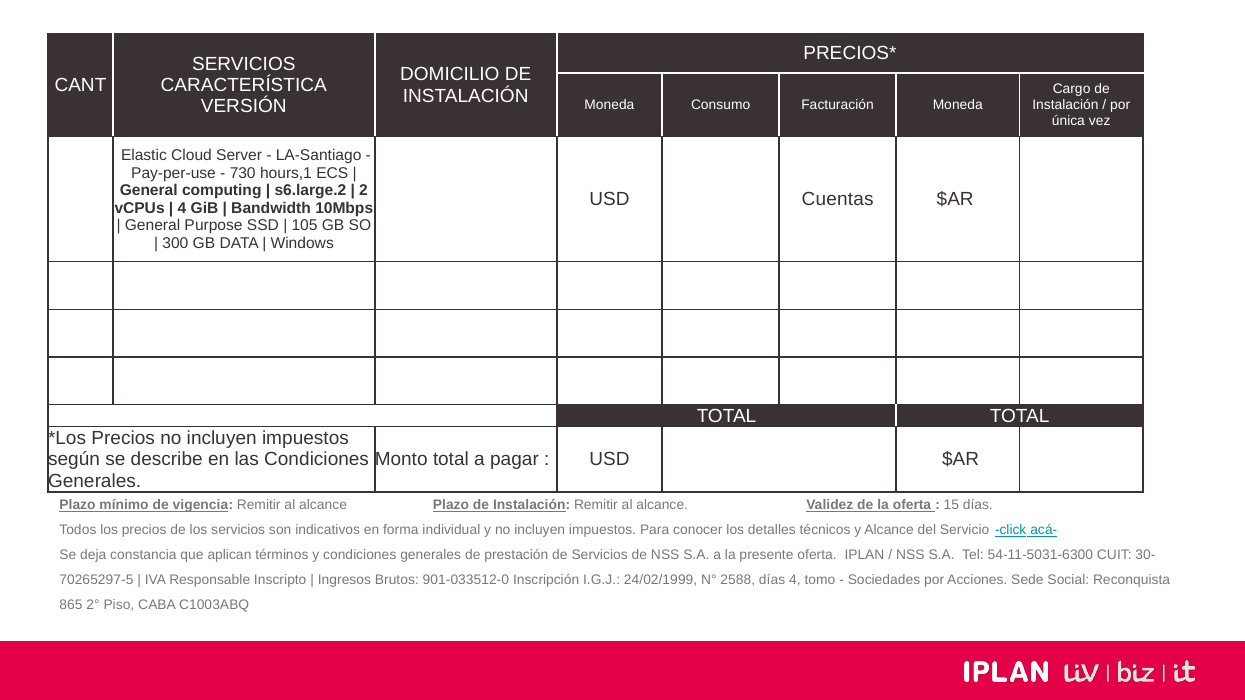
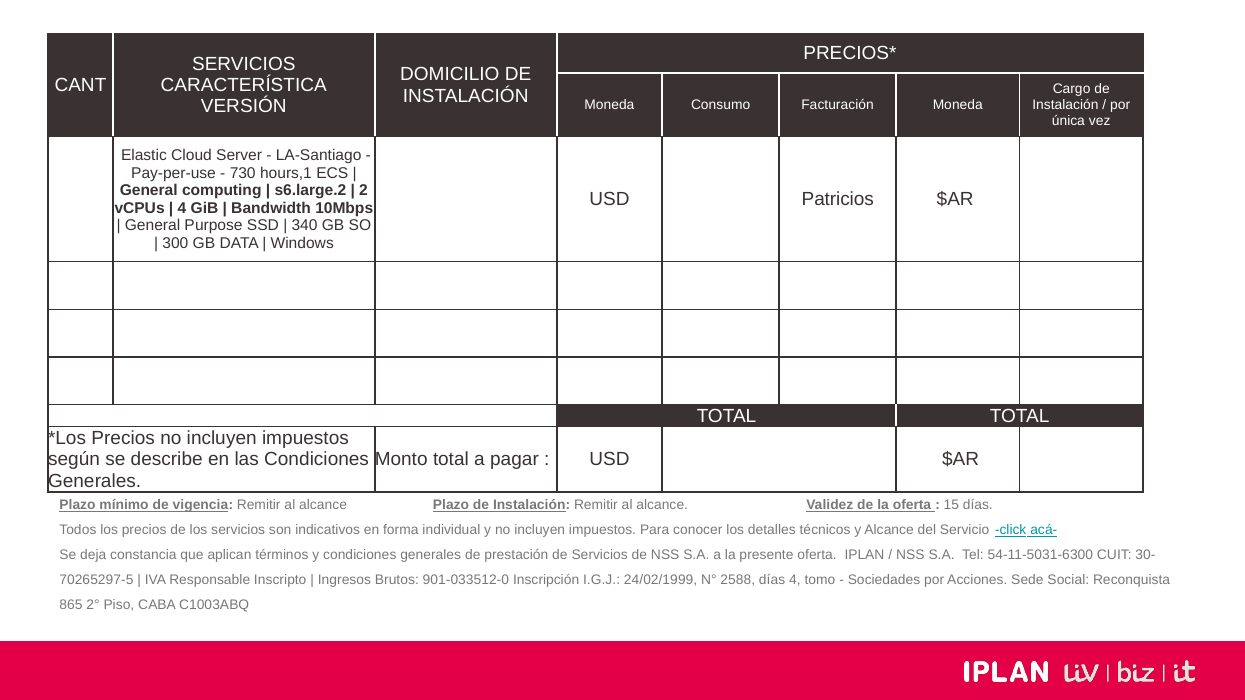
Cuentas: Cuentas -> Patricios
105: 105 -> 340
